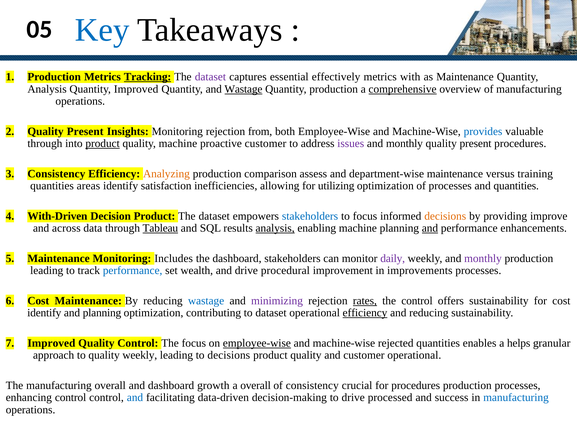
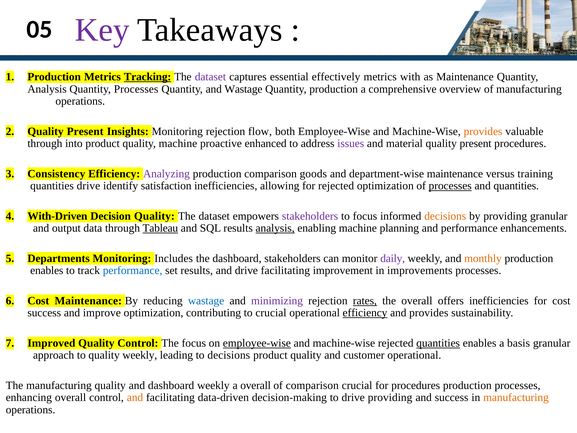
Key colour: blue -> purple
Quantity Improved: Improved -> Processes
Wastage at (243, 89) underline: present -> none
comprehensive underline: present -> none
from: from -> flow
provides at (483, 131) colour: blue -> orange
product at (103, 143) underline: present -> none
proactive customer: customer -> enhanced
monthly at (404, 143): monthly -> material
Analyzing colour: orange -> purple
assess: assess -> goods
quantities areas: areas -> drive
for utilizing: utilizing -> rejected
processes at (450, 186) underline: none -> present
Decision Product: Product -> Quality
stakeholders at (310, 216) colour: blue -> purple
providing improve: improve -> granular
across: across -> output
and at (430, 228) underline: present -> none
Maintenance at (59, 258): Maintenance -> Departments
monthly at (483, 258) colour: purple -> orange
leading at (47, 270): leading -> enables
set wealth: wealth -> results
drive procedural: procedural -> facilitating
the control: control -> overall
offers sustainability: sustainability -> inefficiencies
identify at (44, 313): identify -> success
and planning: planning -> improve
to dataset: dataset -> crucial
and reducing: reducing -> provides
quantities at (438, 343) underline: none -> present
helps: helps -> basis
manufacturing overall: overall -> quality
dashboard growth: growth -> weekly
of consistency: consistency -> comparison
enhancing control: control -> overall
and at (135, 397) colour: blue -> orange
drive processed: processed -> providing
manufacturing at (516, 397) colour: blue -> orange
